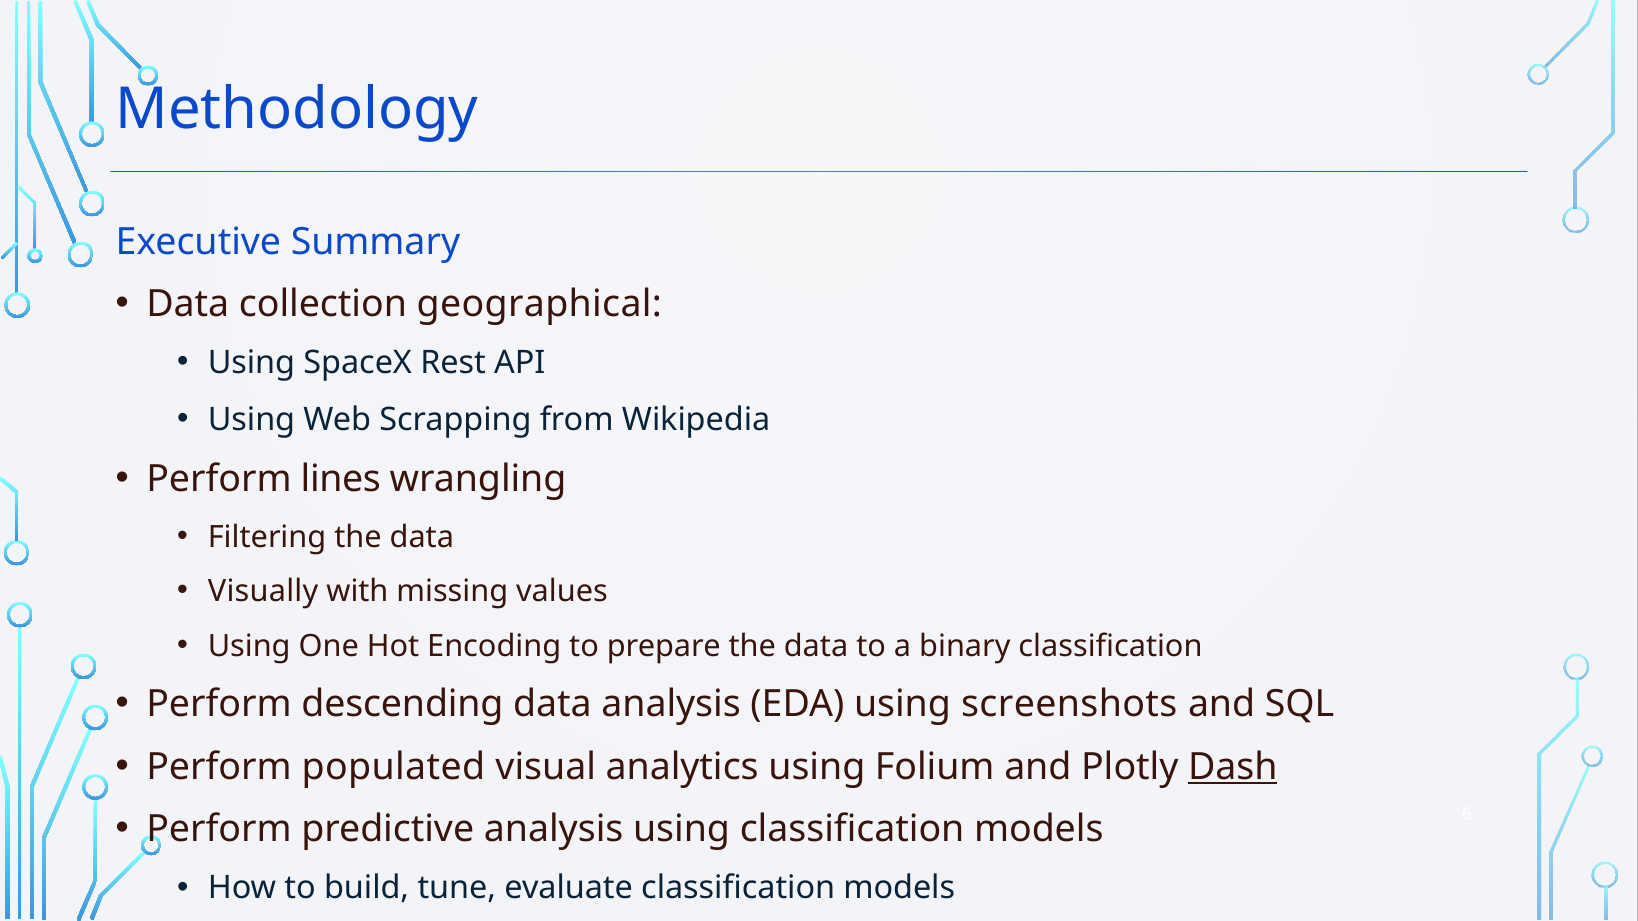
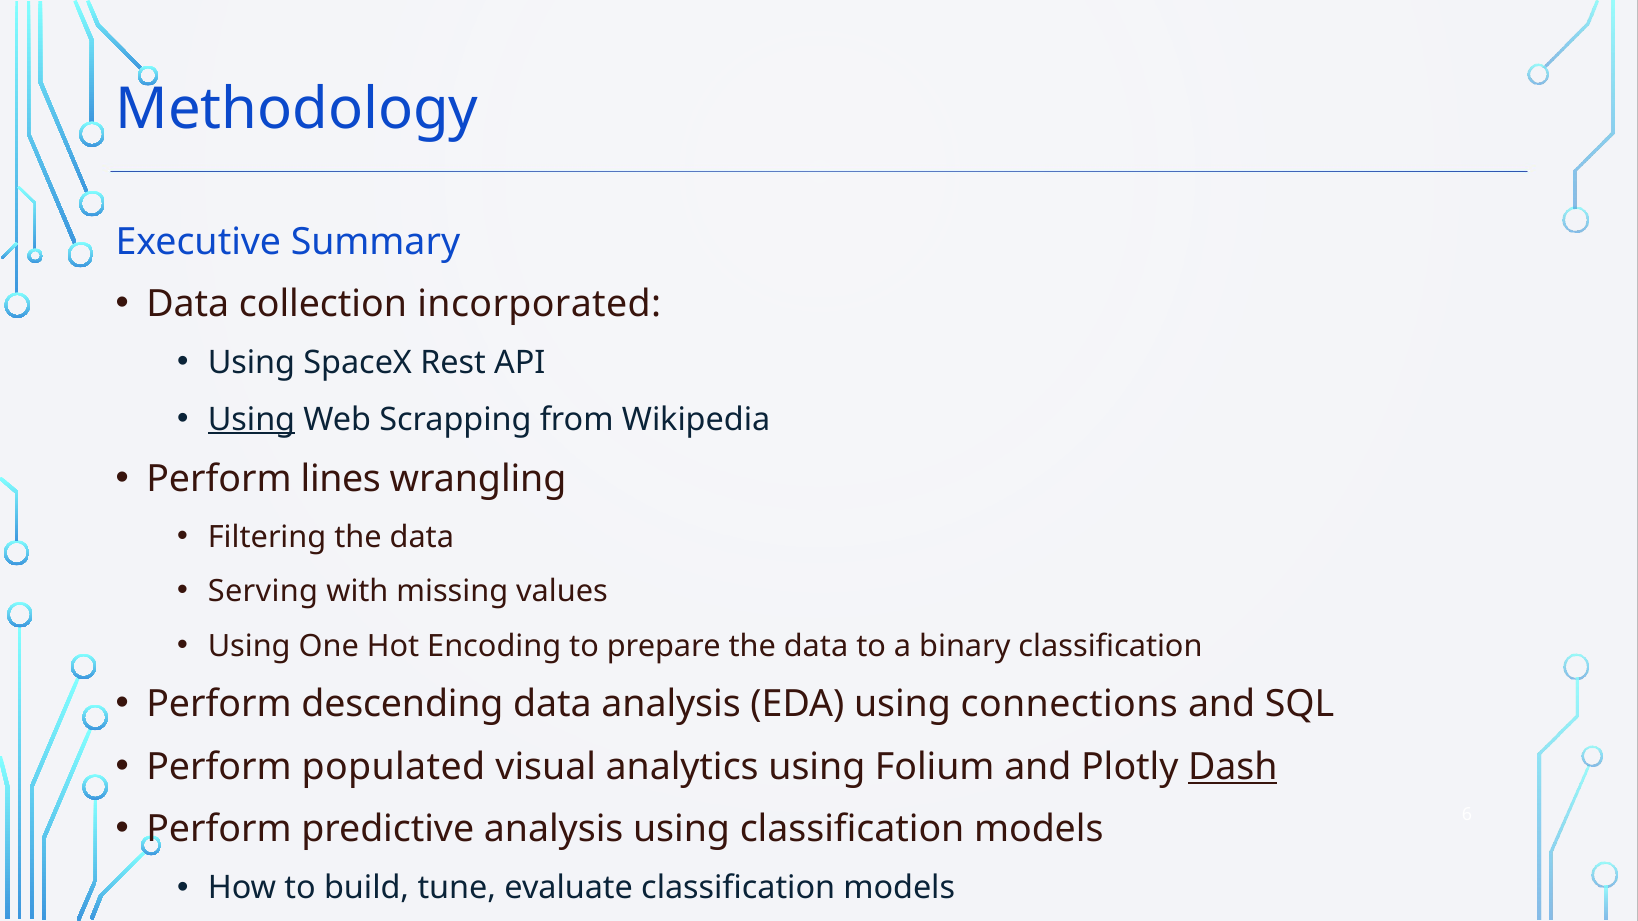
geographical: geographical -> incorporated
Using at (252, 420) underline: none -> present
Visually: Visually -> Serving
screenshots: screenshots -> connections
